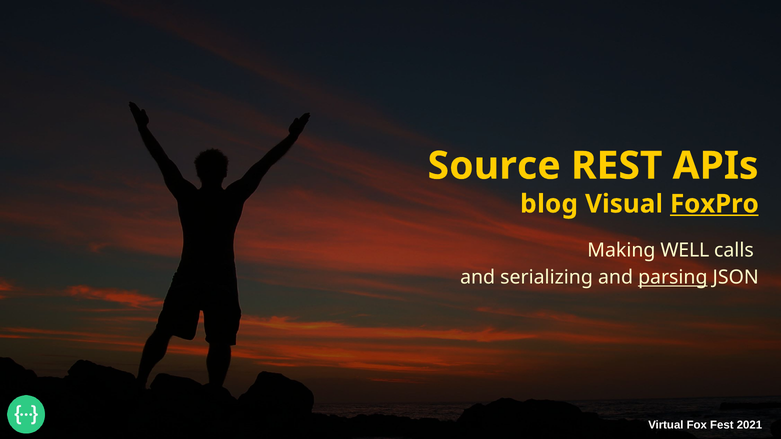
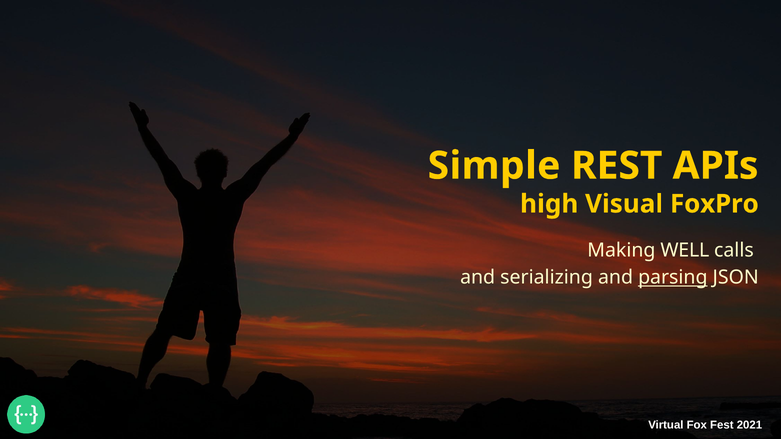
Source: Source -> Simple
blog: blog -> high
FoxPro underline: present -> none
